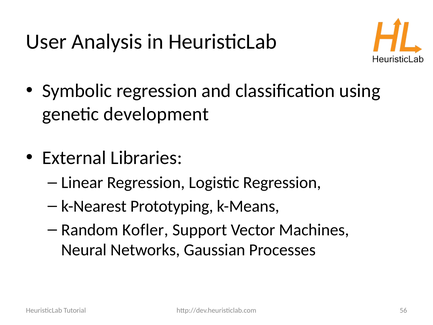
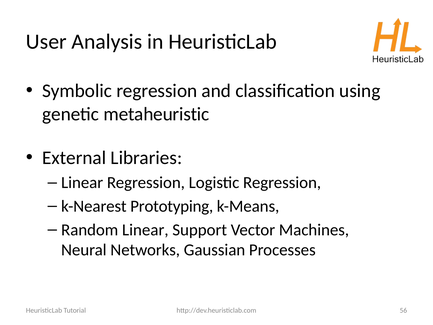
development: development -> metaheuristic
Random Kofler: Kofler -> Linear
